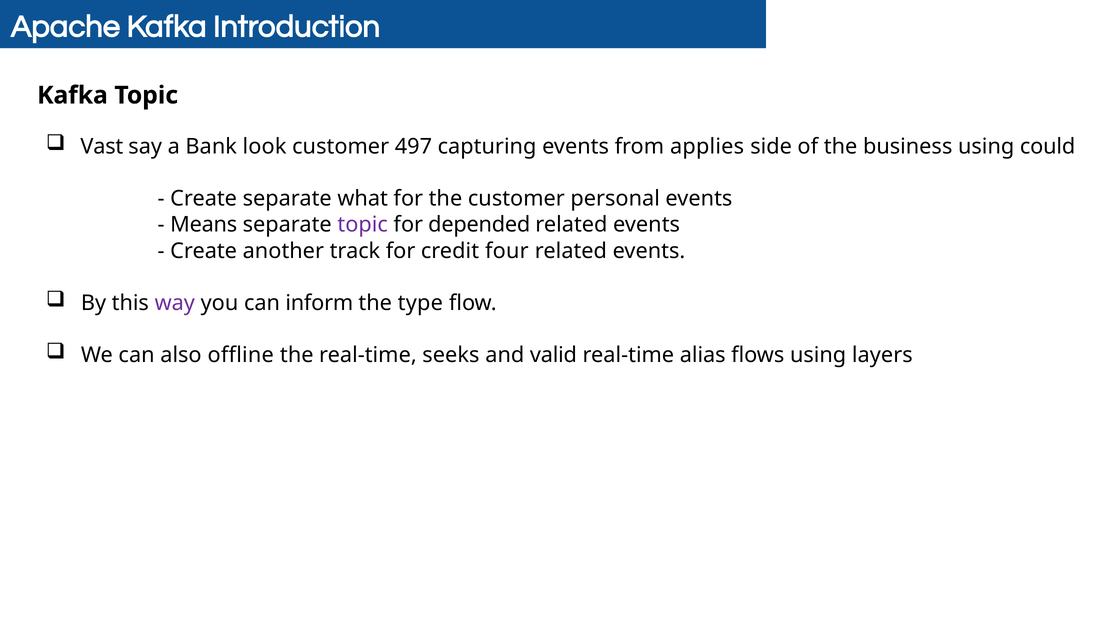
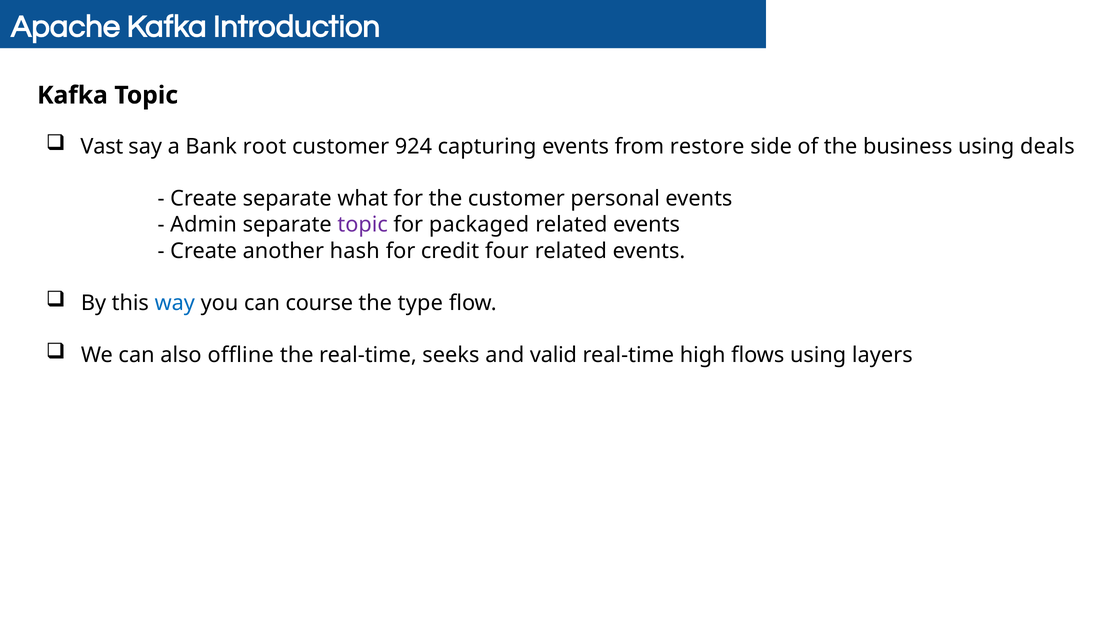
look: look -> root
497: 497 -> 924
applies: applies -> restore
could: could -> deals
Means: Means -> Admin
depended: depended -> packaged
track: track -> hash
way colour: purple -> blue
inform: inform -> course
alias: alias -> high
